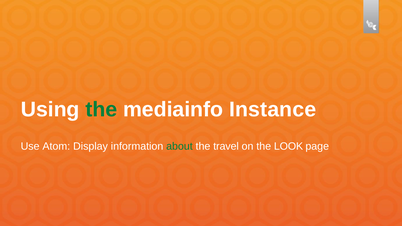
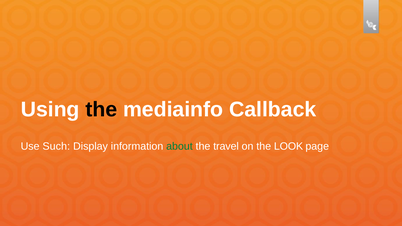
the at (101, 110) colour: green -> black
Instance: Instance -> Callback
Atom: Atom -> Such
